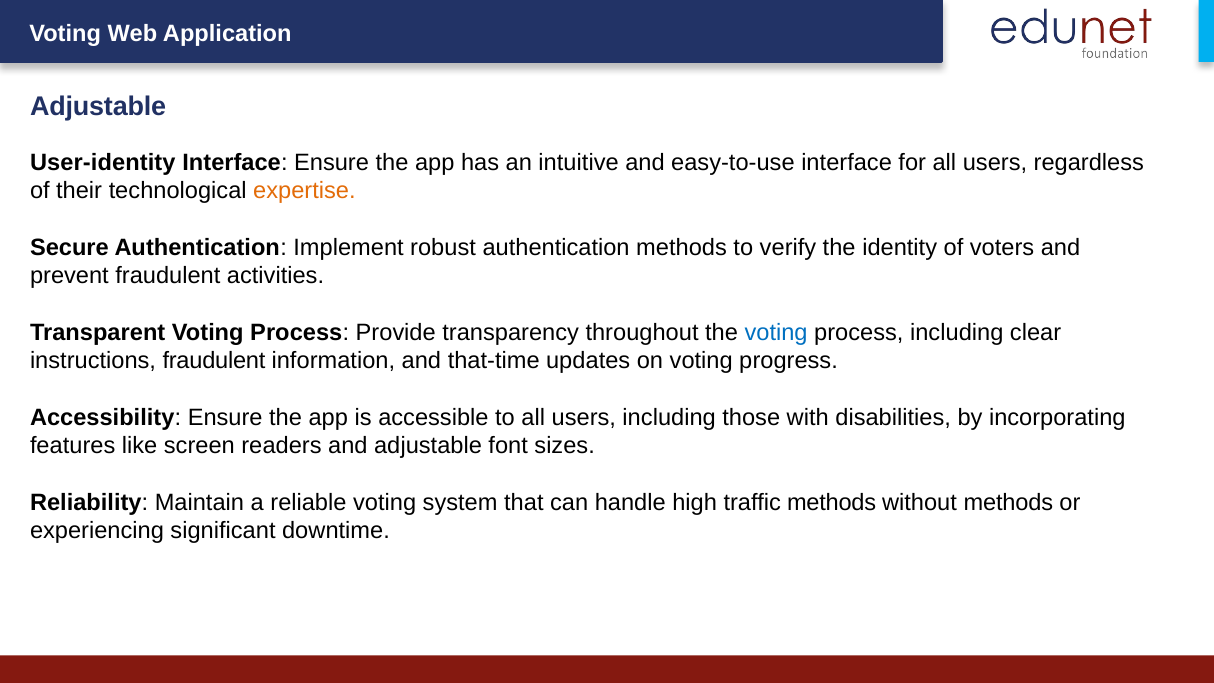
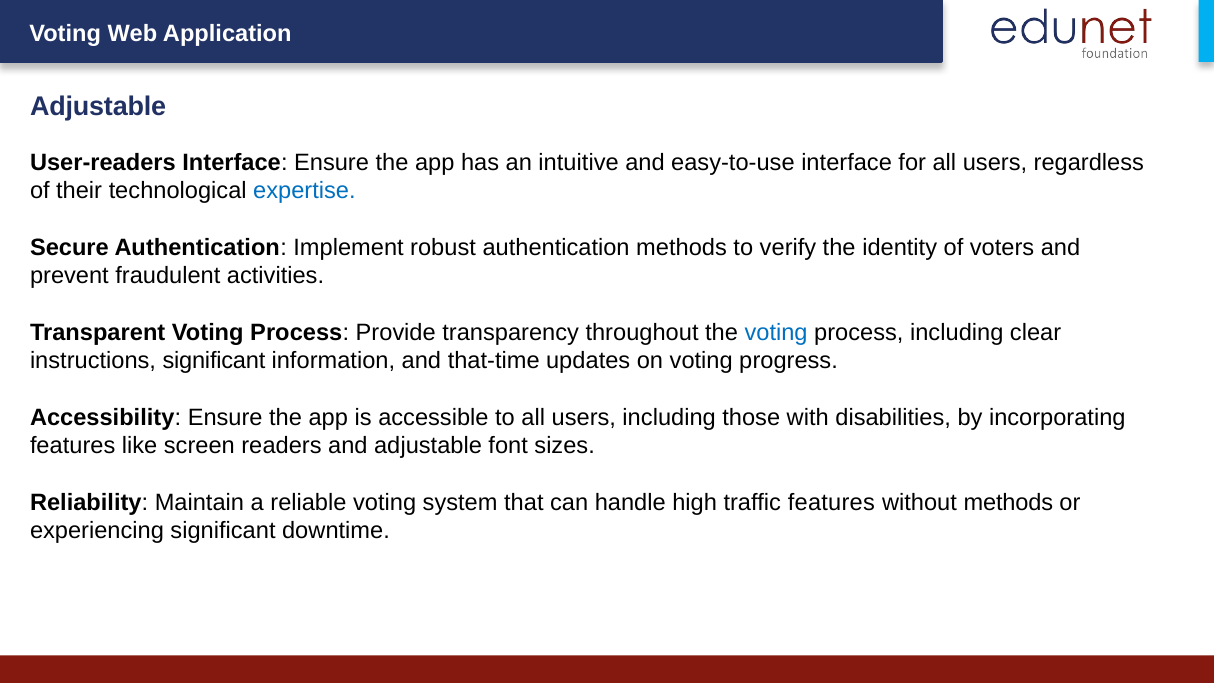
User-identity: User-identity -> User-readers
expertise colour: orange -> blue
instructions fraudulent: fraudulent -> significant
traffic methods: methods -> features
